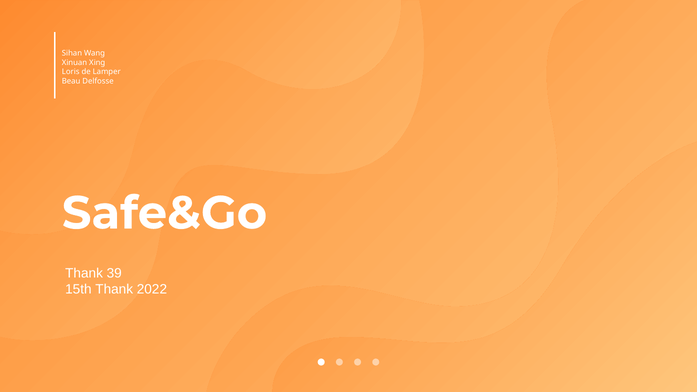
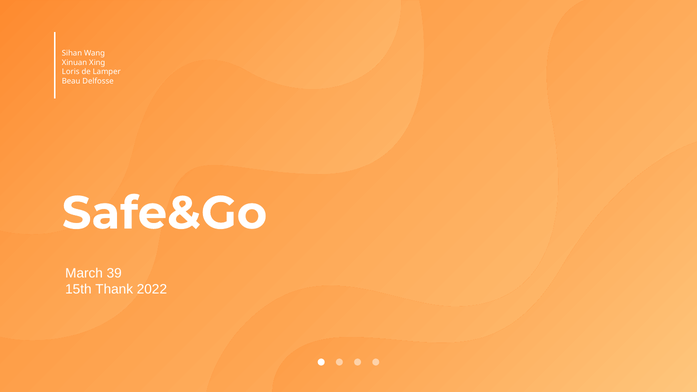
Thank at (84, 273): Thank -> March
